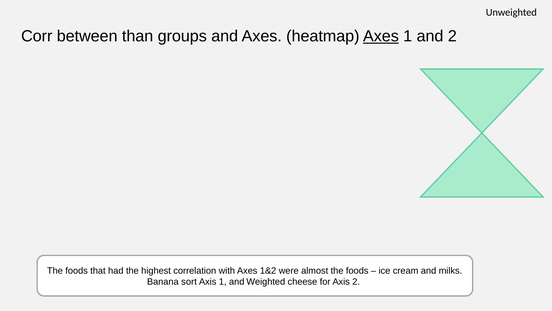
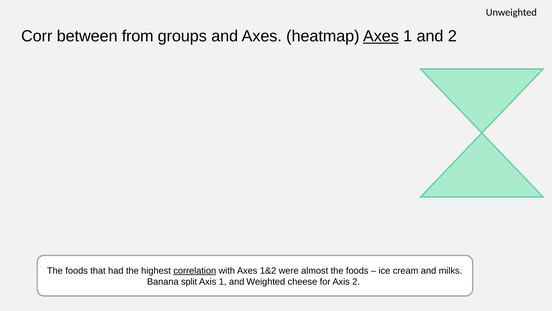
than: than -> from
correlation underline: none -> present
sort: sort -> split
